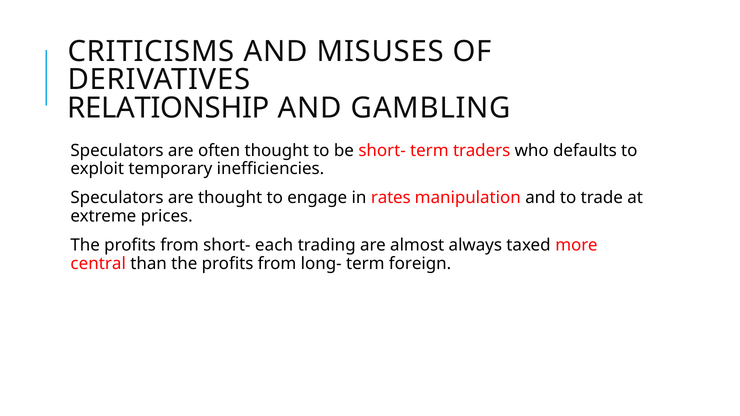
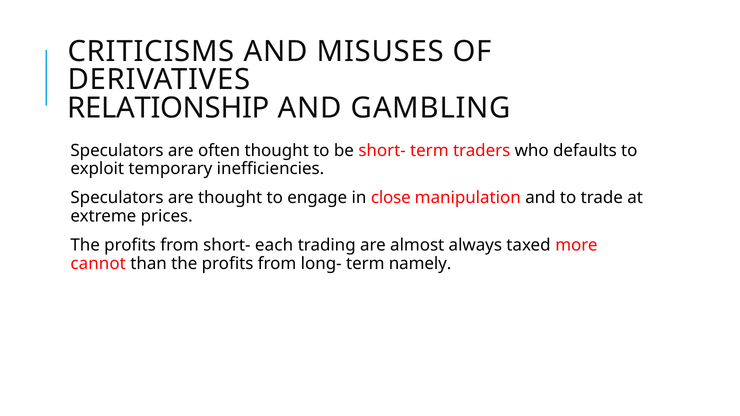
rates: rates -> close
central: central -> cannot
foreign: foreign -> namely
